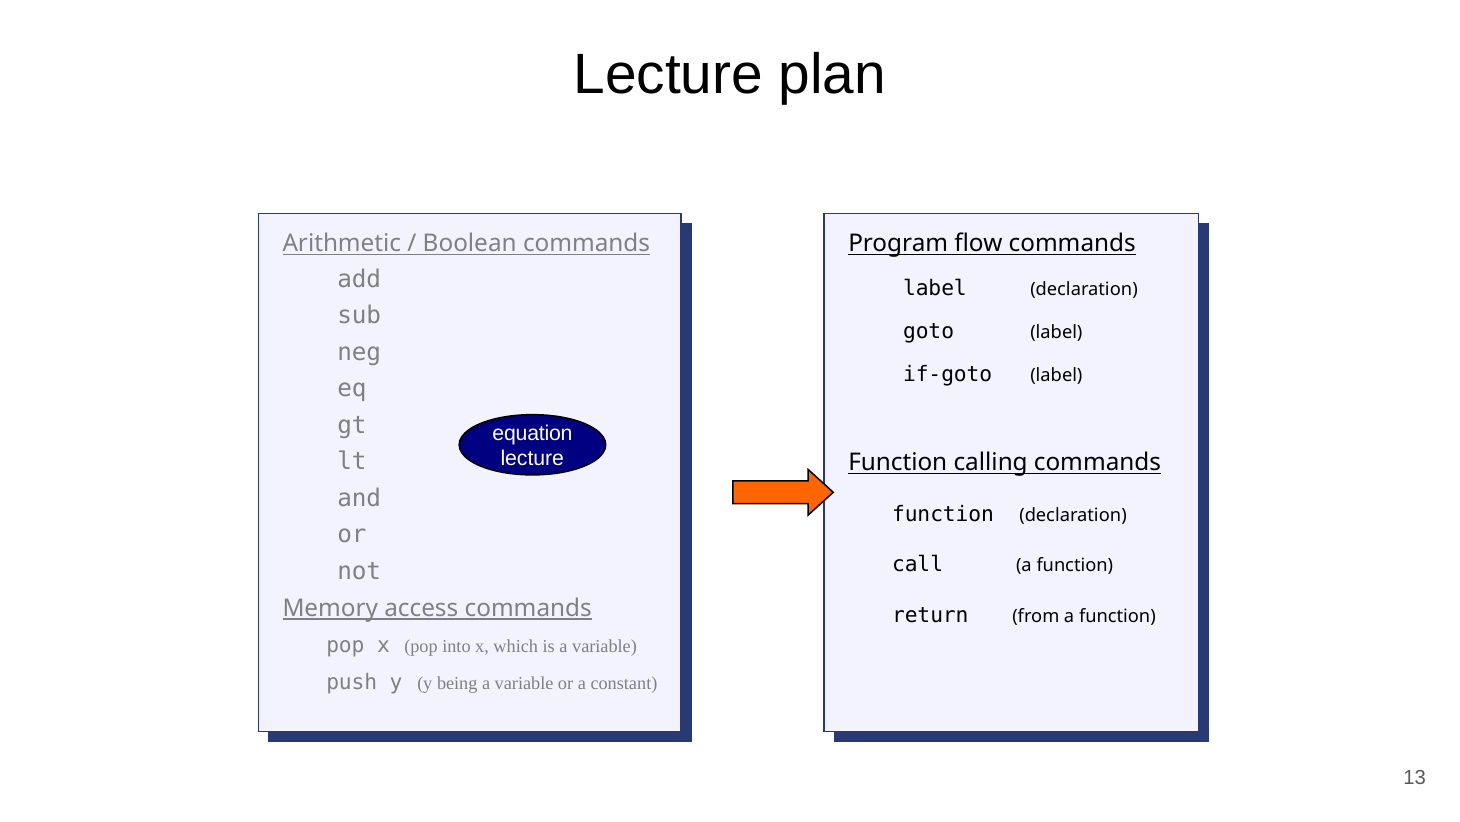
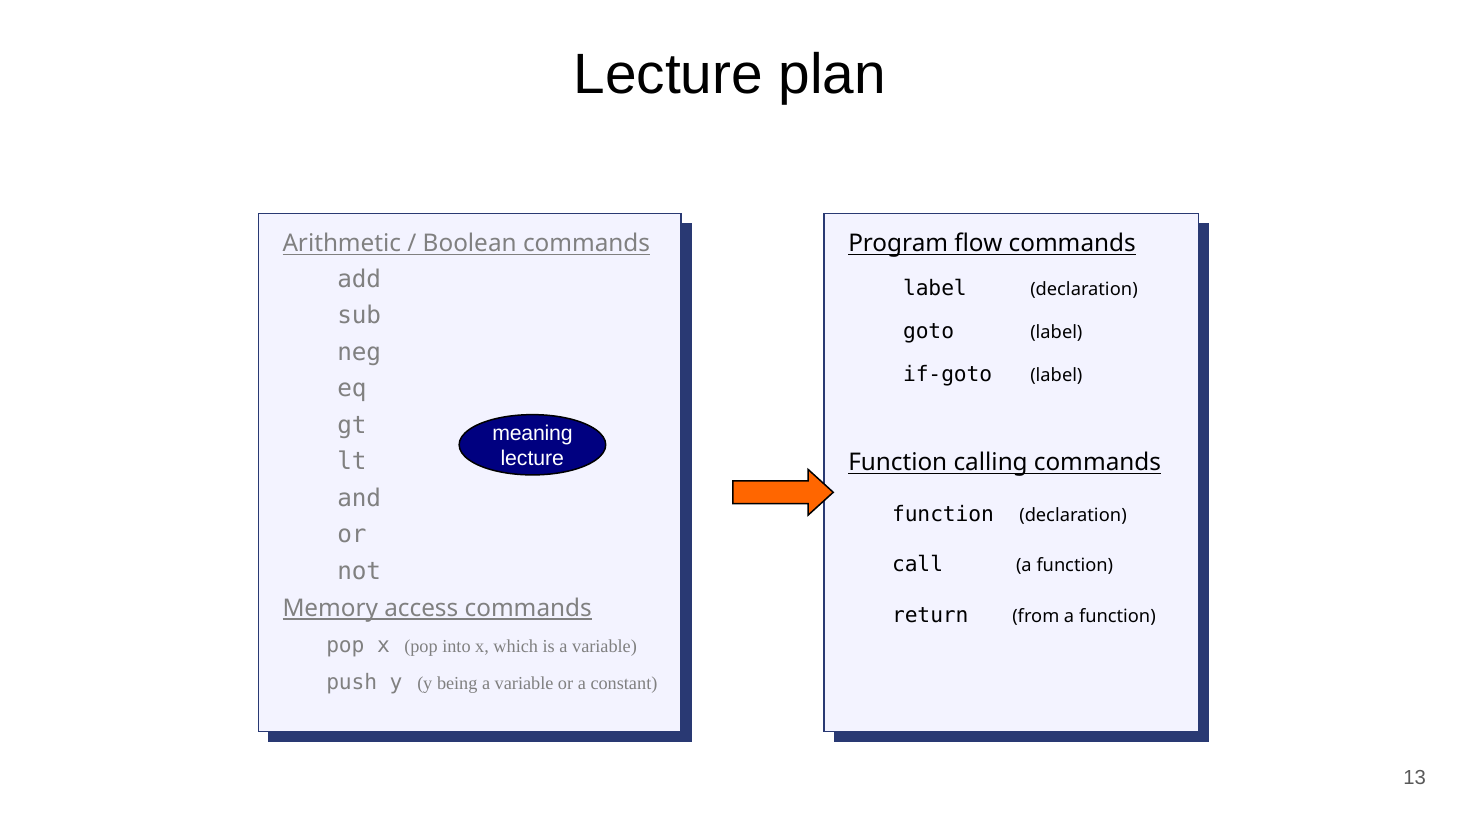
equation: equation -> meaning
